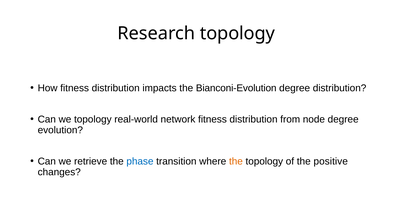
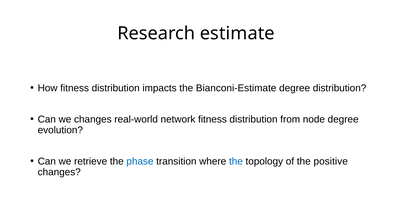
Research topology: topology -> estimate
Bianconi-Evolution: Bianconi-Evolution -> Bianconi-Estimate
we topology: topology -> changes
the at (236, 162) colour: orange -> blue
